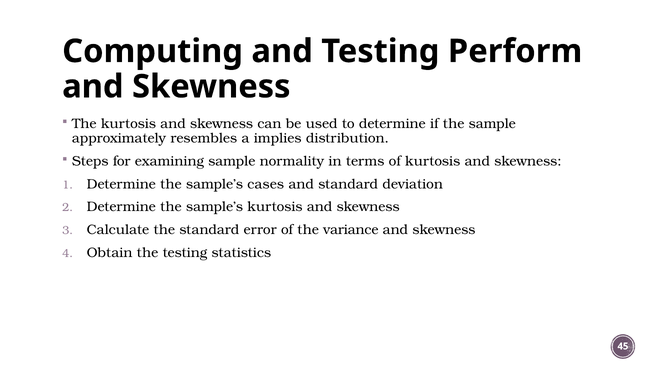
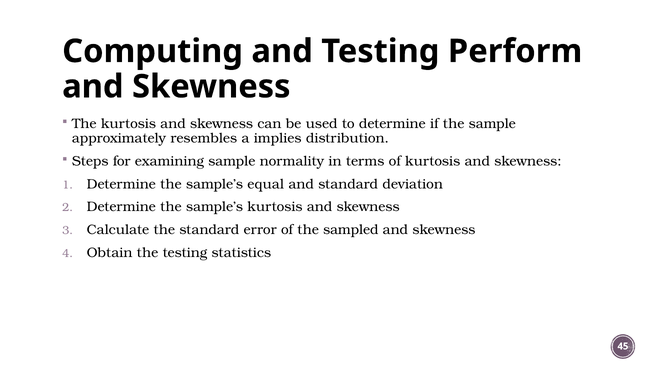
cases: cases -> equal
variance: variance -> sampled
